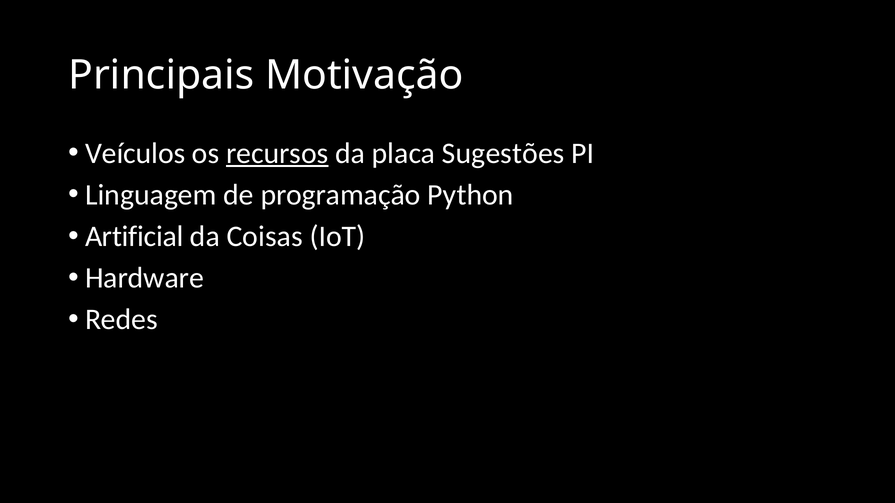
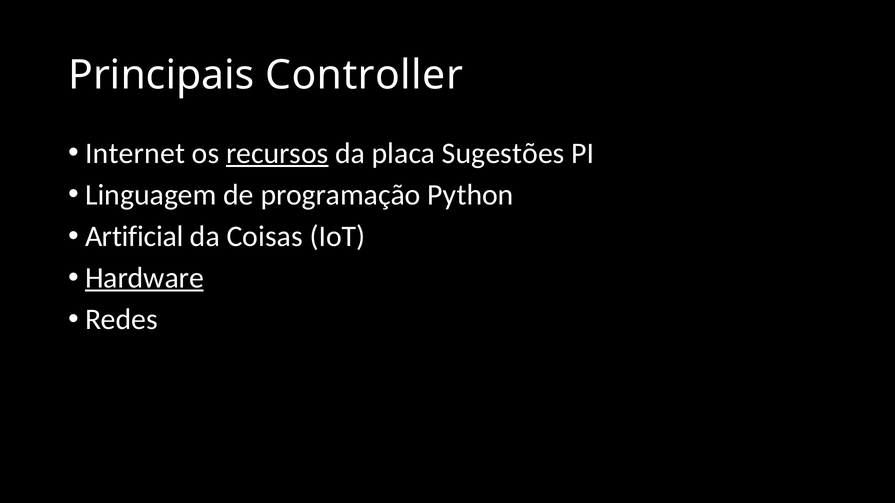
Motivação: Motivação -> Controller
Veículos: Veículos -> Internet
Hardware underline: none -> present
